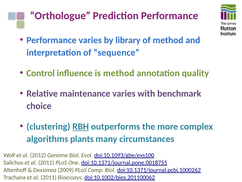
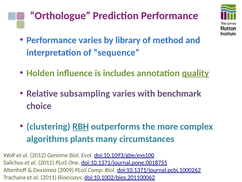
Control: Control -> Holden
is method: method -> includes
quality underline: none -> present
maintenance: maintenance -> subsampling
